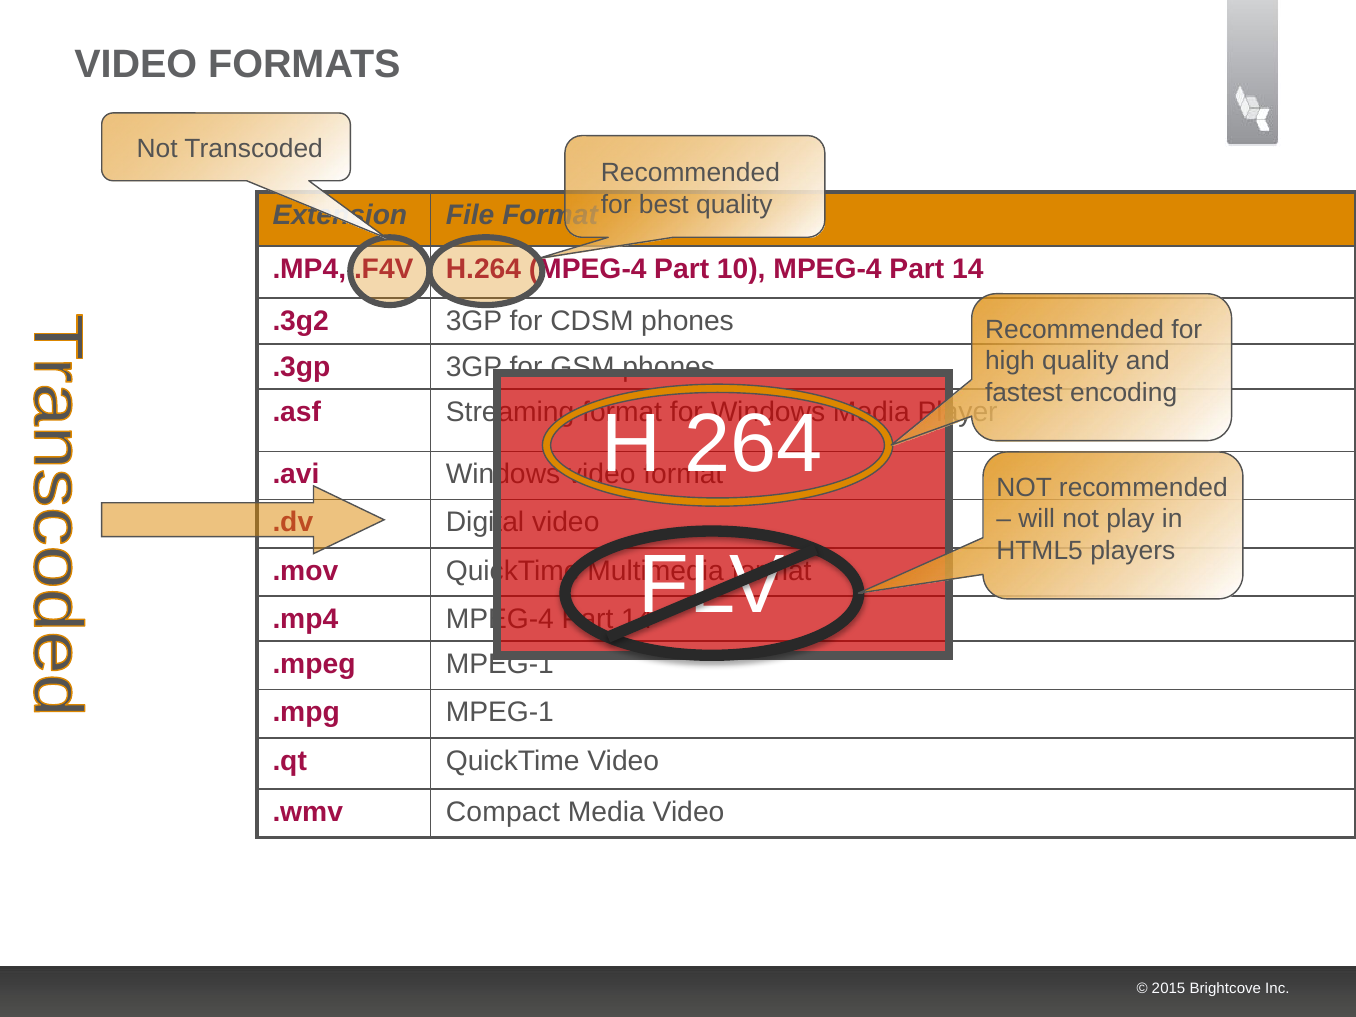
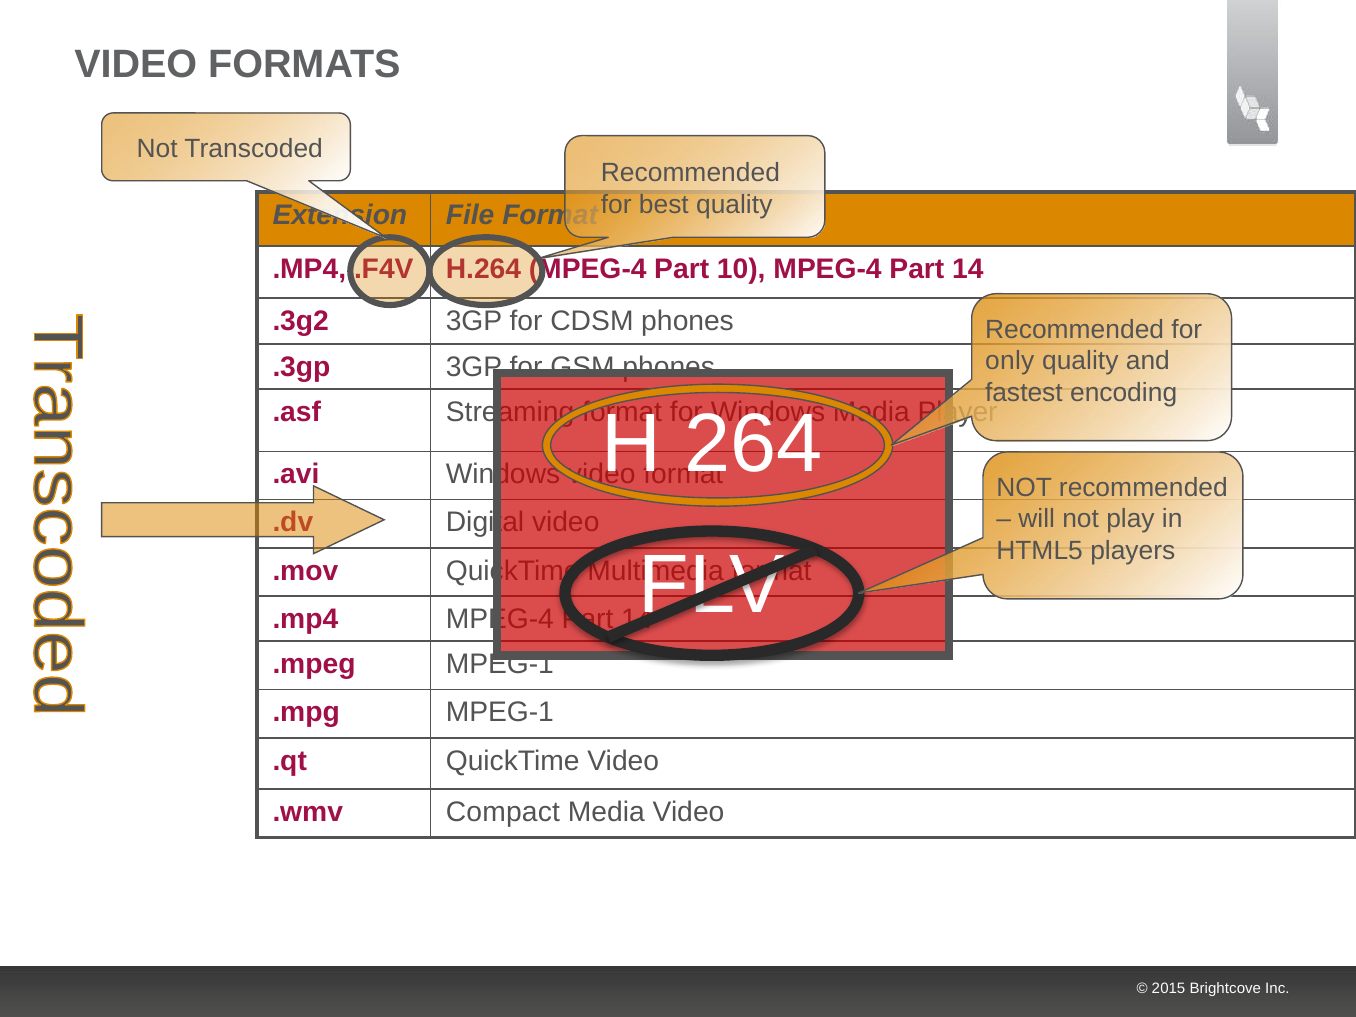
high: high -> only
